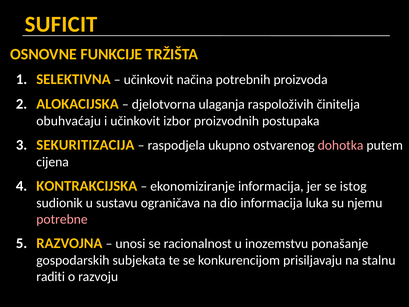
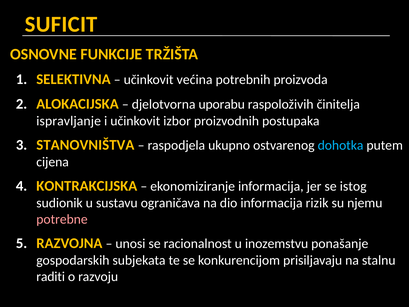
načina: načina -> većina
ulaganja: ulaganja -> uporabu
obuhvaćaju: obuhvaćaju -> ispravljanje
SEKURITIZACIJA: SEKURITIZACIJA -> STANOVNIŠTVA
dohotka colour: pink -> light blue
luka: luka -> rizik
